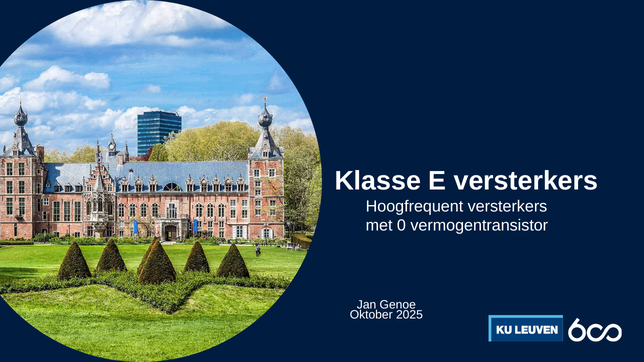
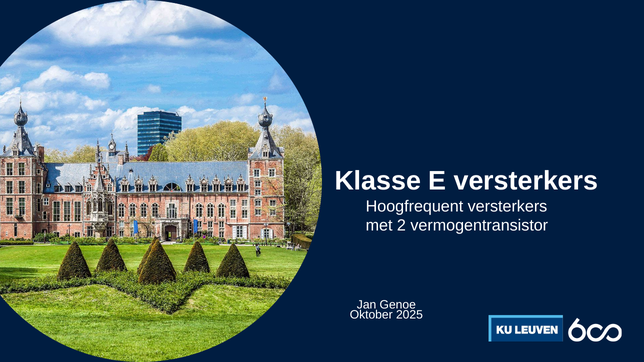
0: 0 -> 2
